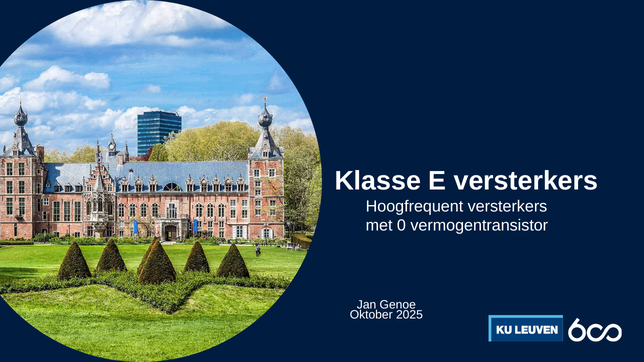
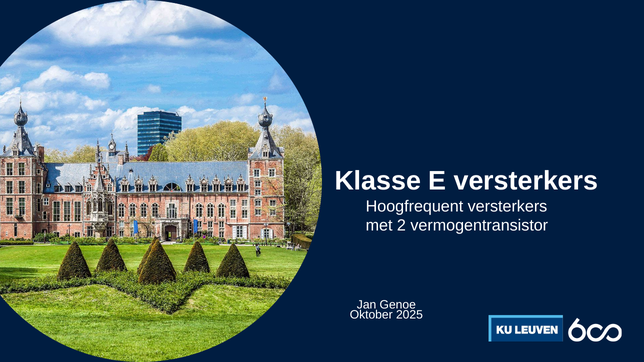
0: 0 -> 2
